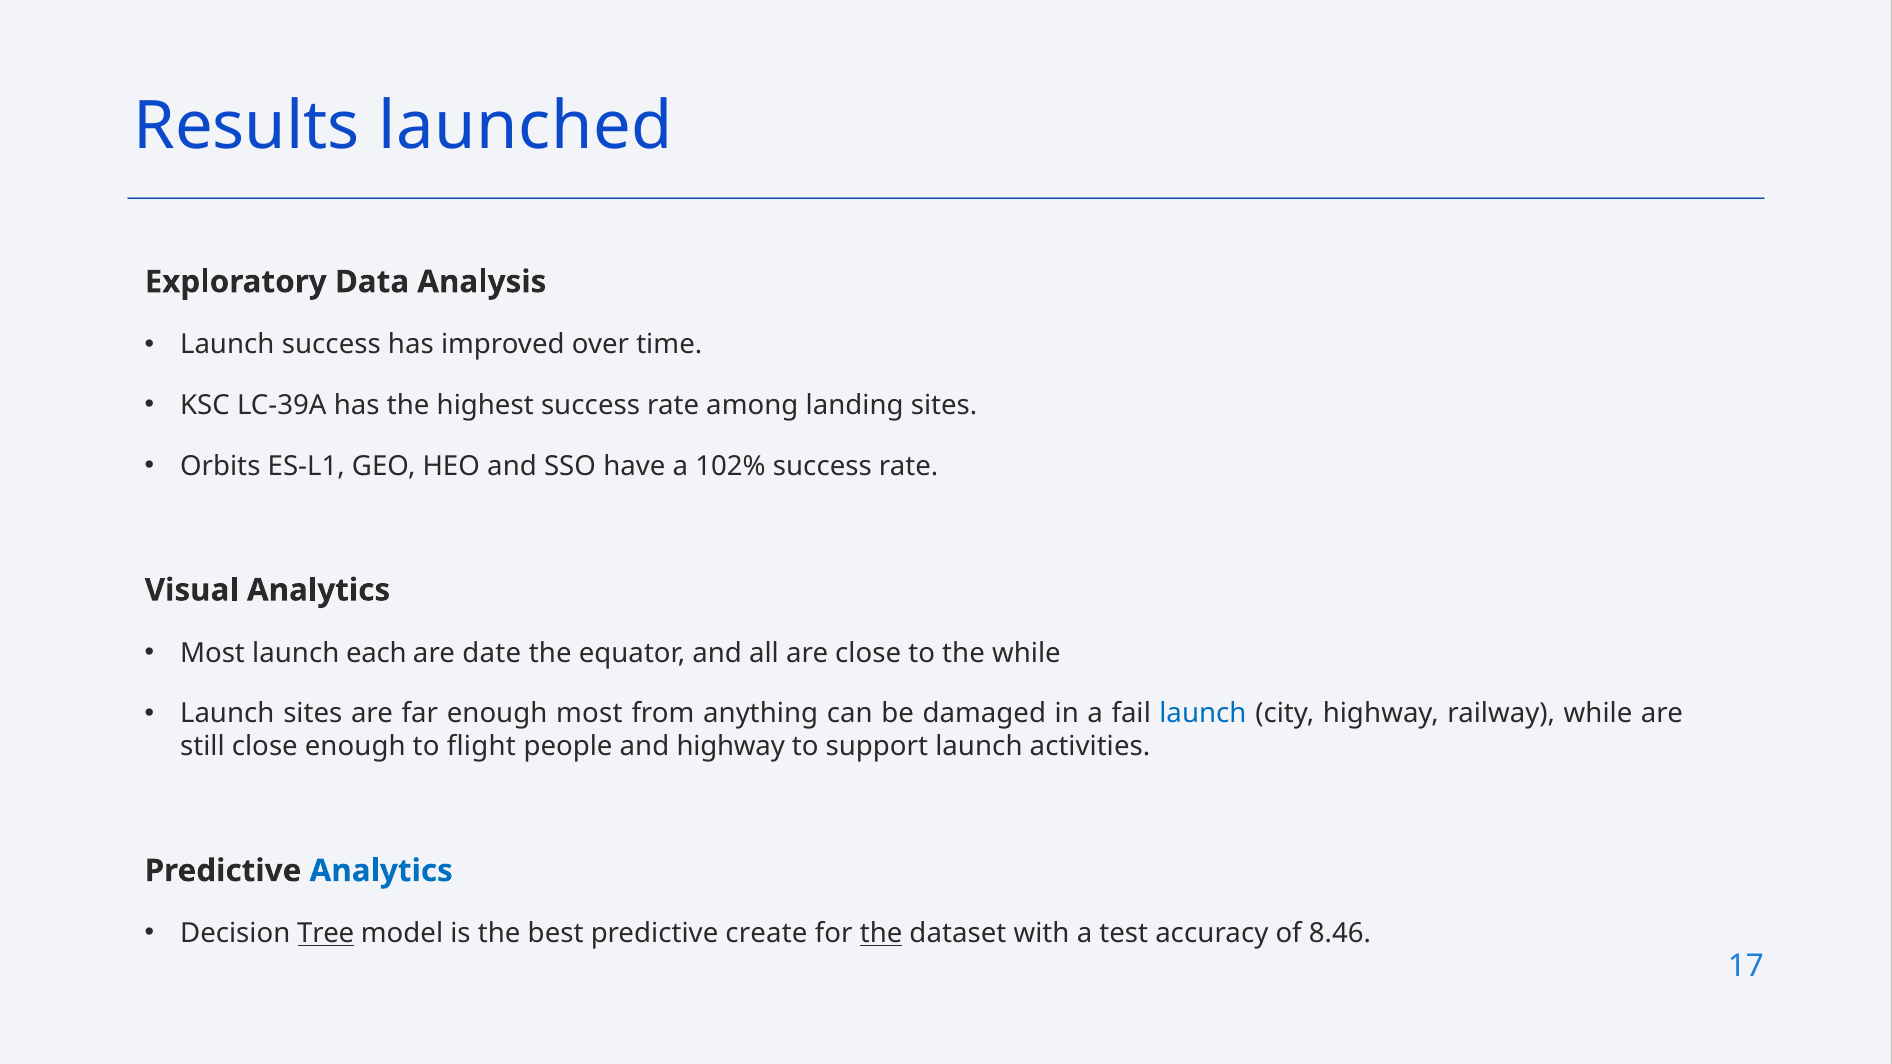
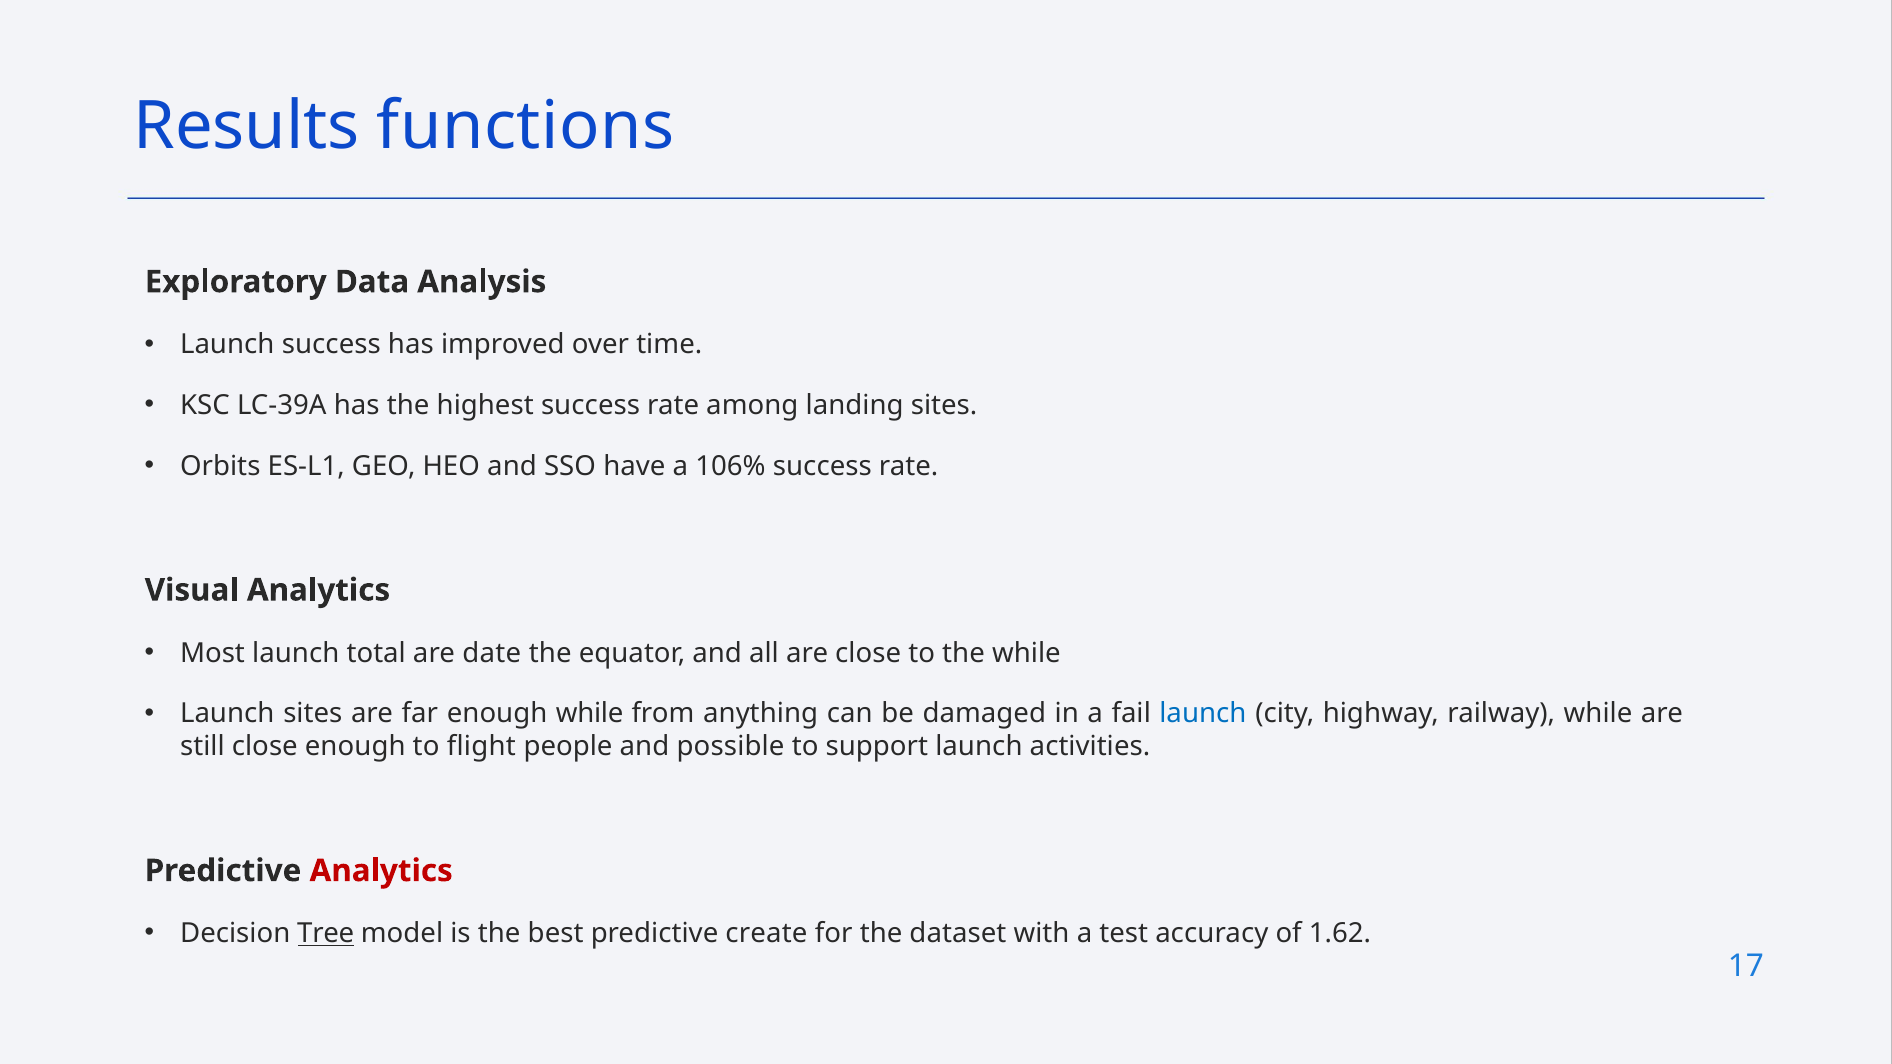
launched: launched -> functions
102%: 102% -> 106%
each: each -> total
enough most: most -> while
and highway: highway -> possible
Analytics at (381, 871) colour: blue -> red
the at (881, 934) underline: present -> none
8.46: 8.46 -> 1.62
